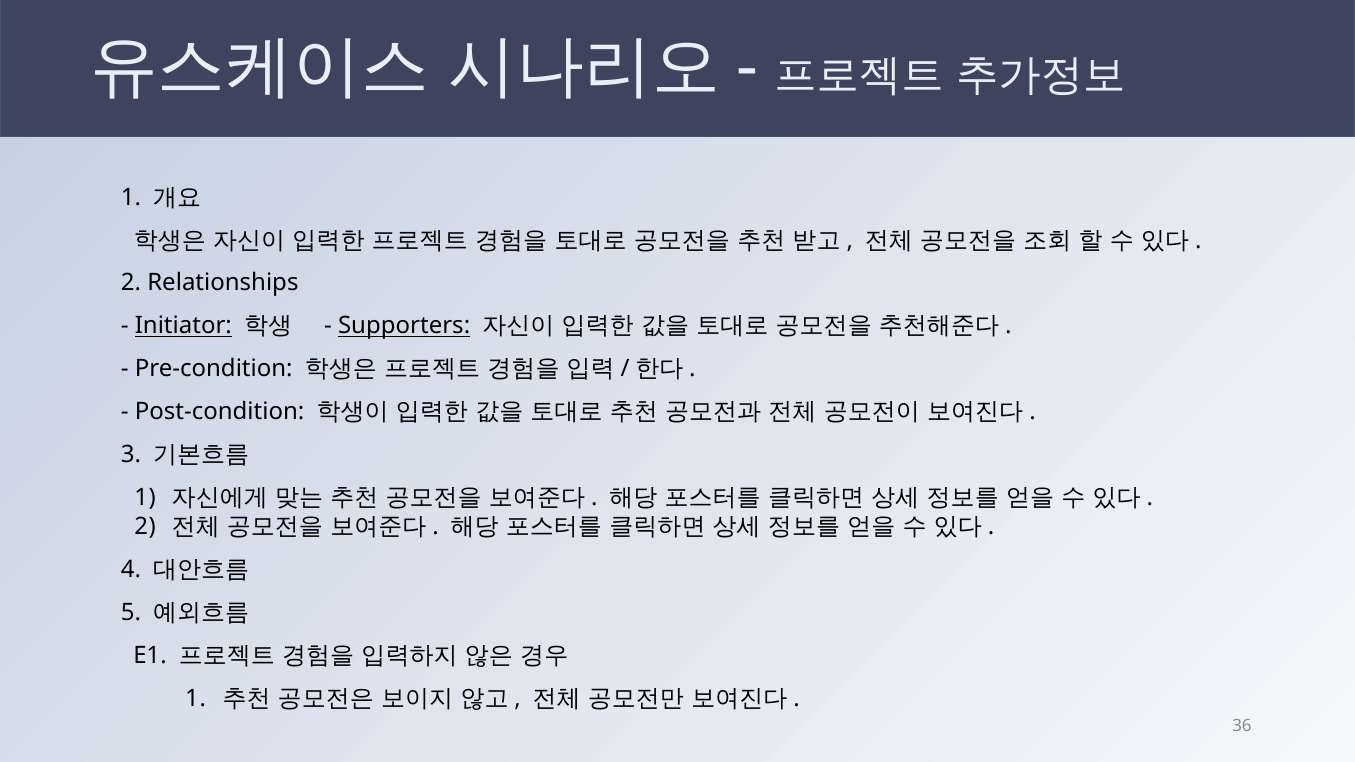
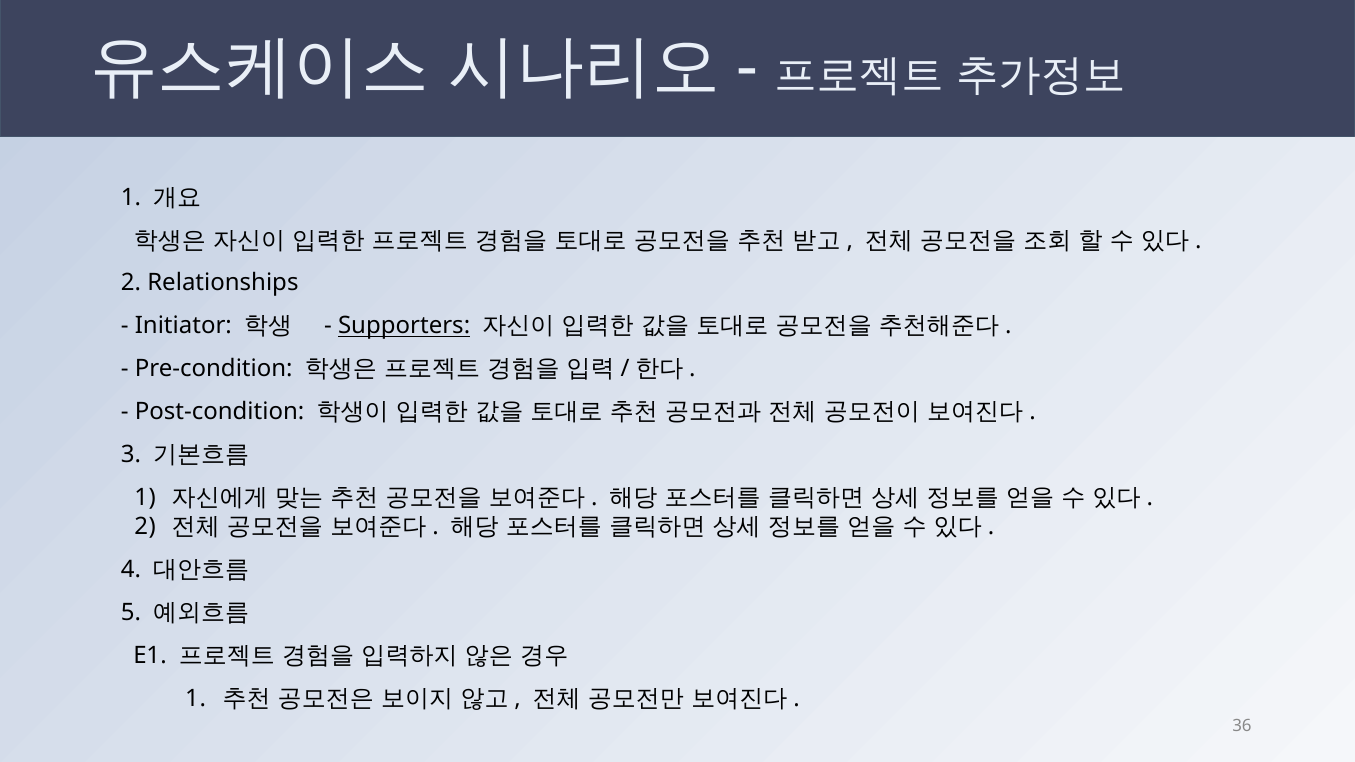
Initiator underline: present -> none
